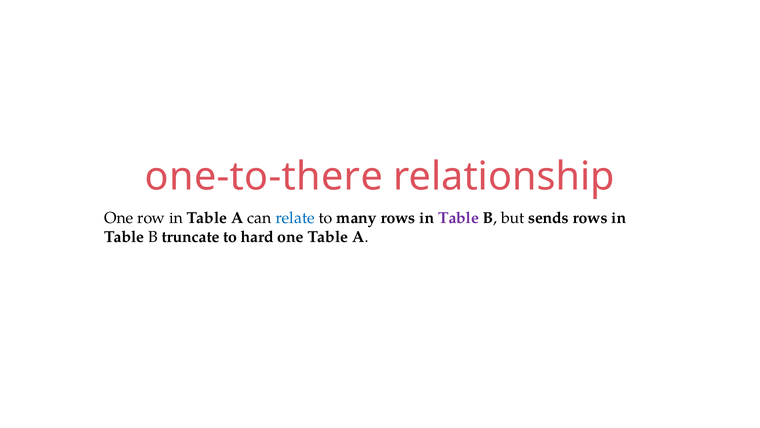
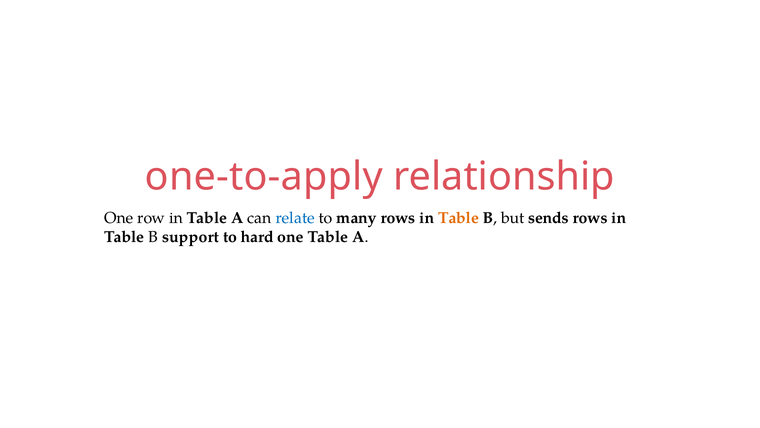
one-to-there: one-to-there -> one-to-apply
Table at (459, 218) colour: purple -> orange
truncate: truncate -> support
